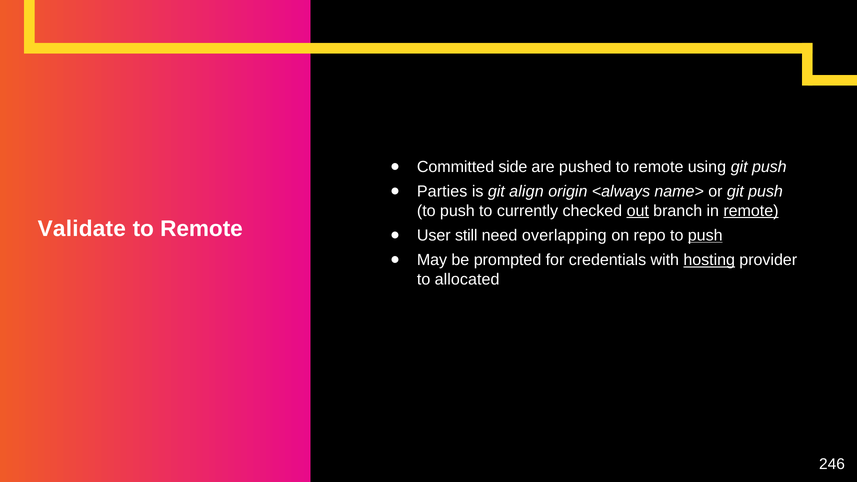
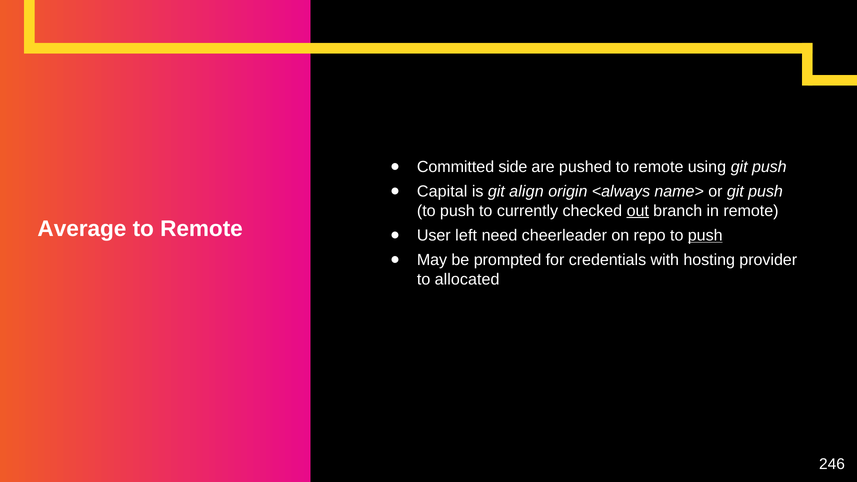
Parties: Parties -> Capital
remote at (751, 211) underline: present -> none
Validate: Validate -> Average
still: still -> left
overlapping: overlapping -> cheerleader
hosting underline: present -> none
